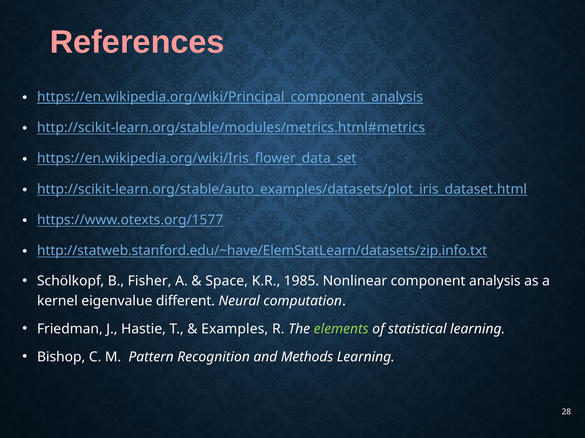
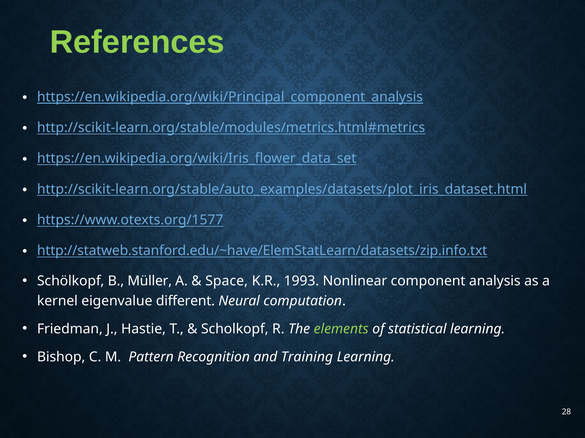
References colour: pink -> light green
Fisher: Fisher -> Müller
1985: 1985 -> 1993
Examples: Examples -> Scholkopf
Methods: Methods -> Training
